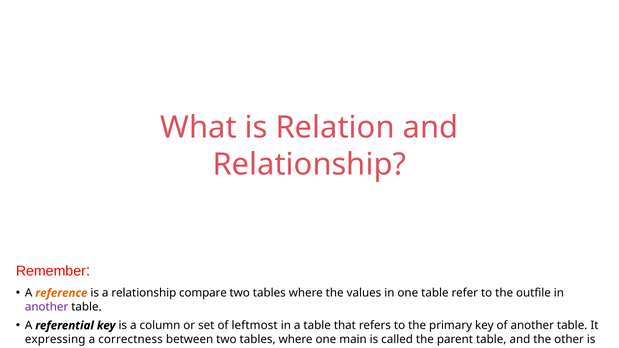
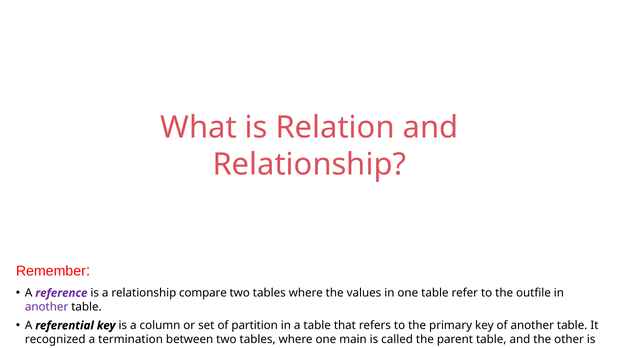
reference colour: orange -> purple
leftmost: leftmost -> partition
expressing: expressing -> recognized
correctness: correctness -> termination
